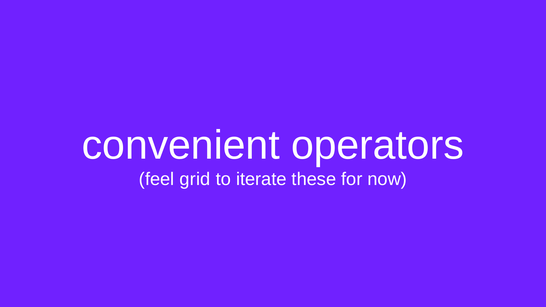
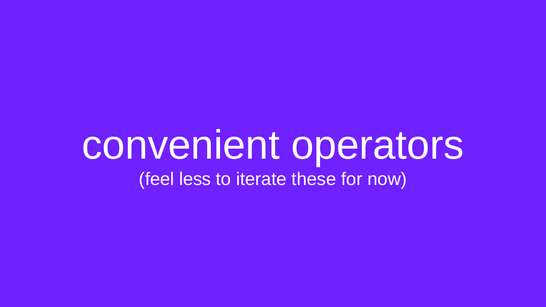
grid: grid -> less
